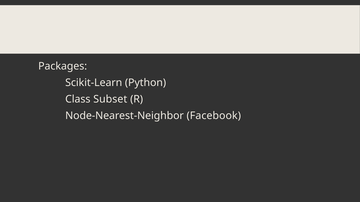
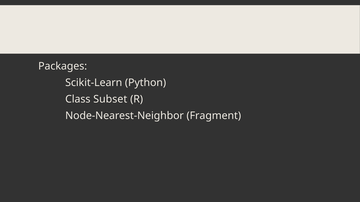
Facebook: Facebook -> Fragment
